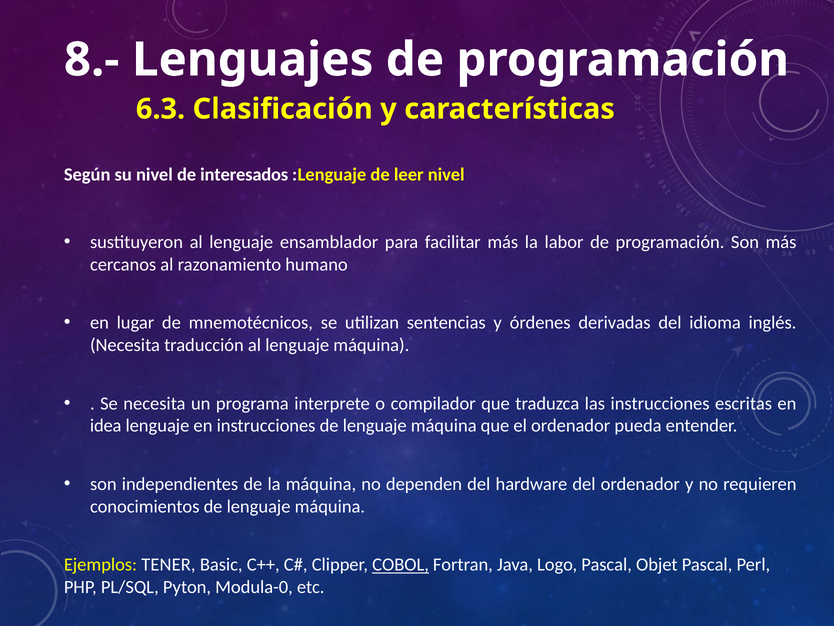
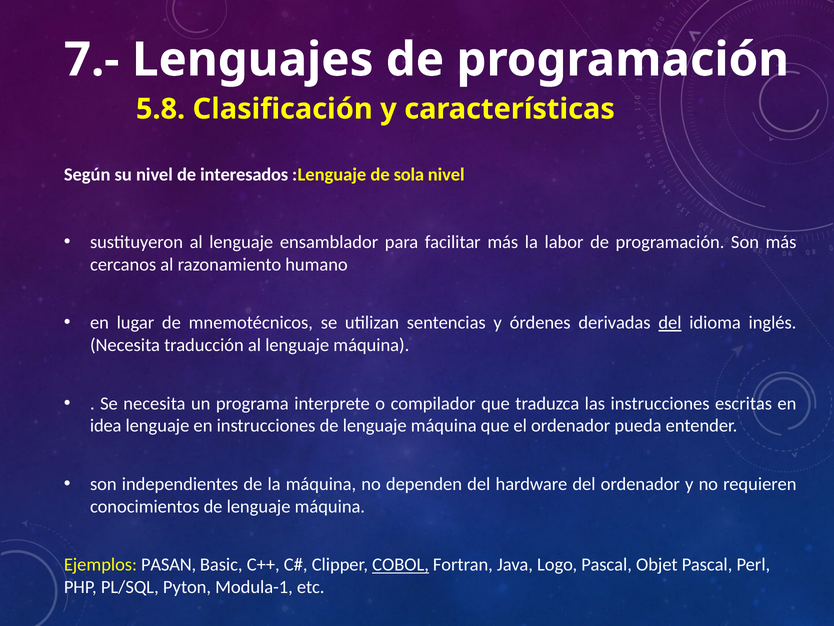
8.-: 8.- -> 7.-
6.3: 6.3 -> 5.8
leer: leer -> sola
del at (670, 323) underline: none -> present
TENER: TENER -> PASAN
Modula-0: Modula-0 -> Modula-1
